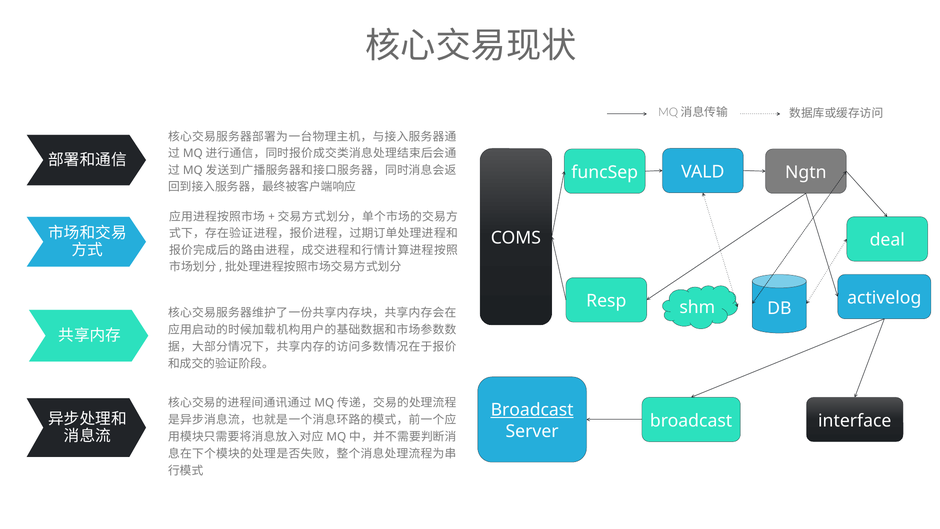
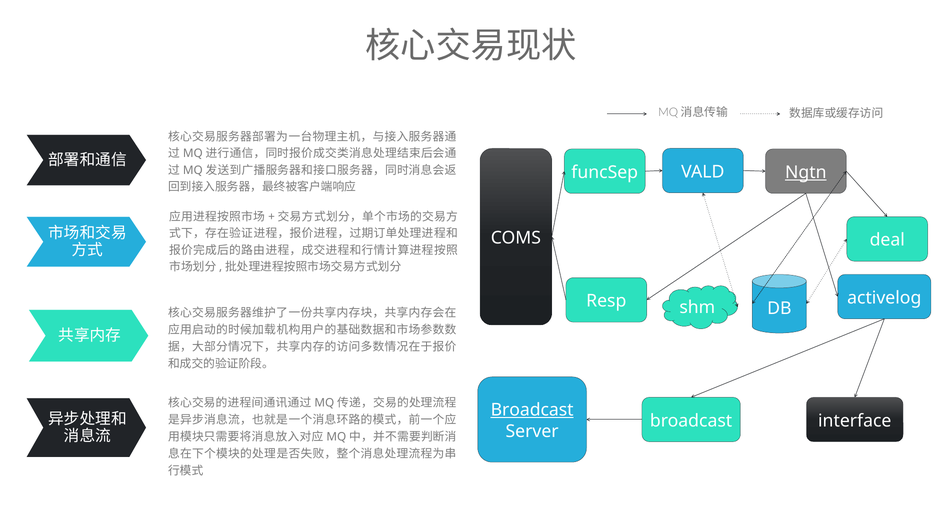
Ngtn underline: none -> present
